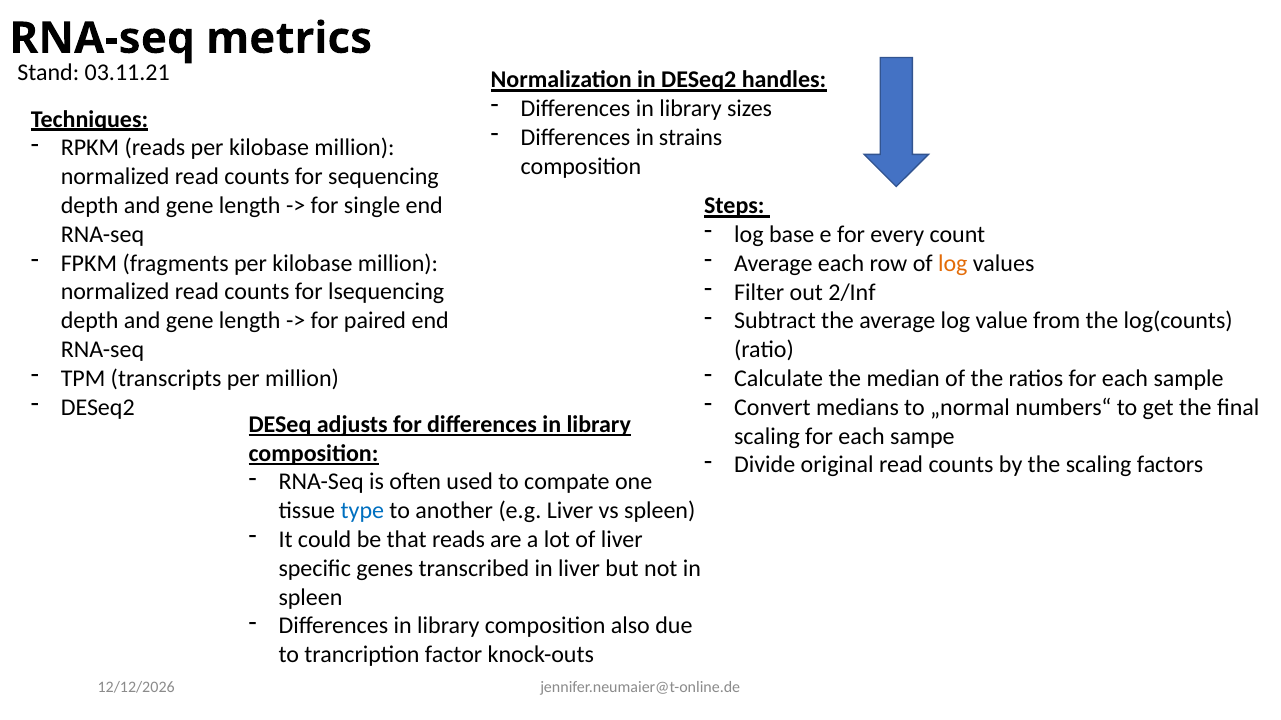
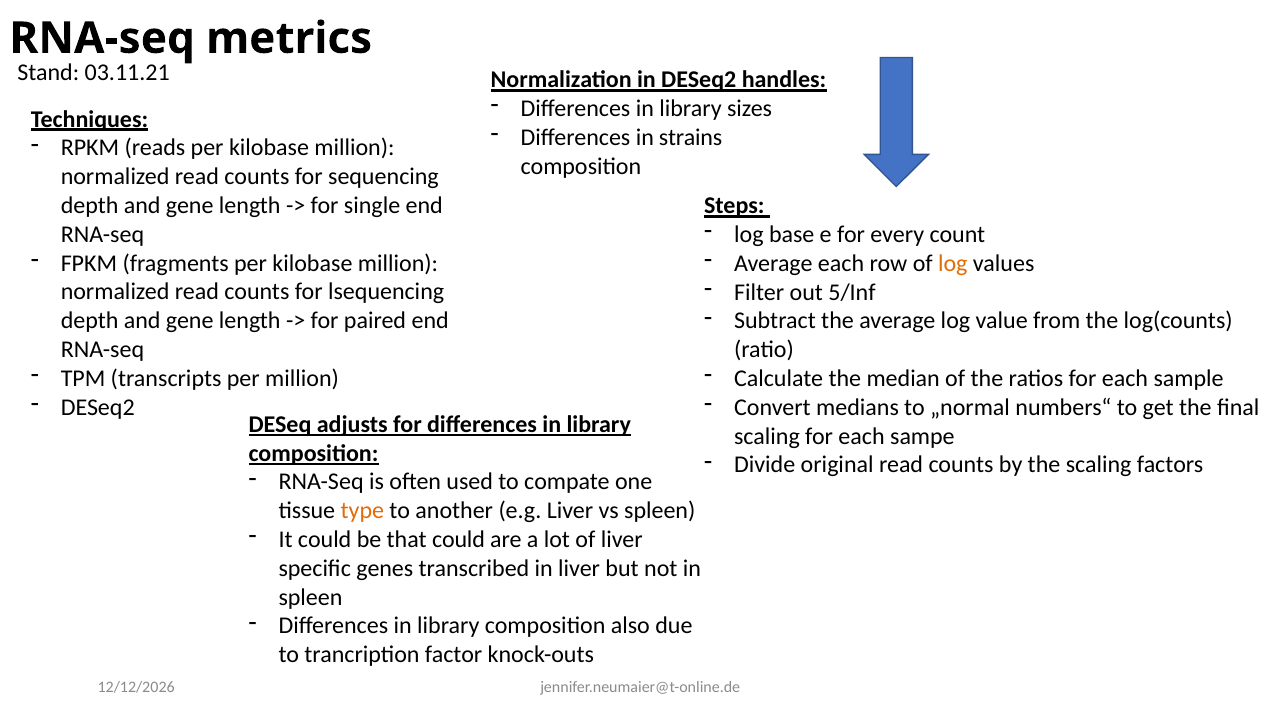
2/Inf: 2/Inf -> 5/Inf
type colour: blue -> orange
that reads: reads -> could
